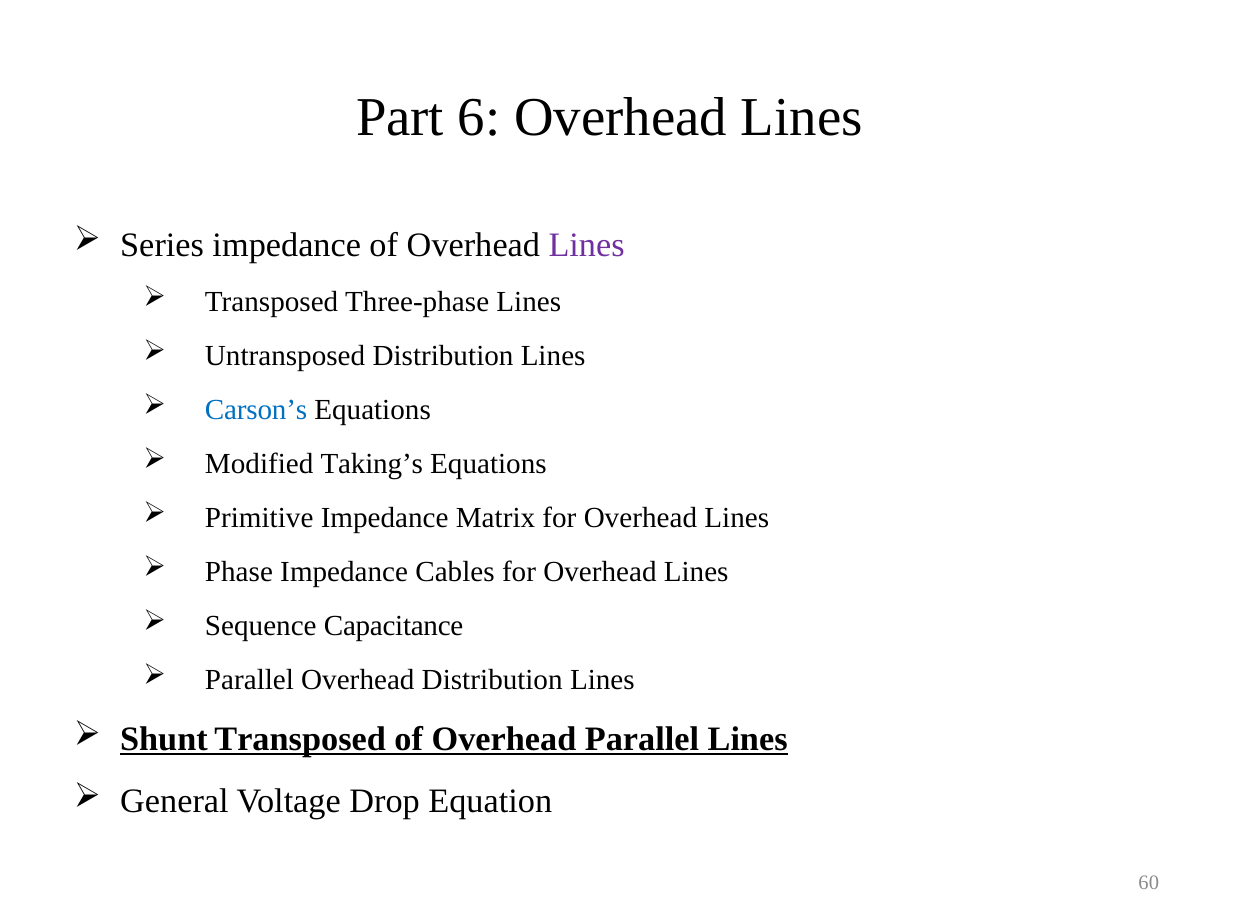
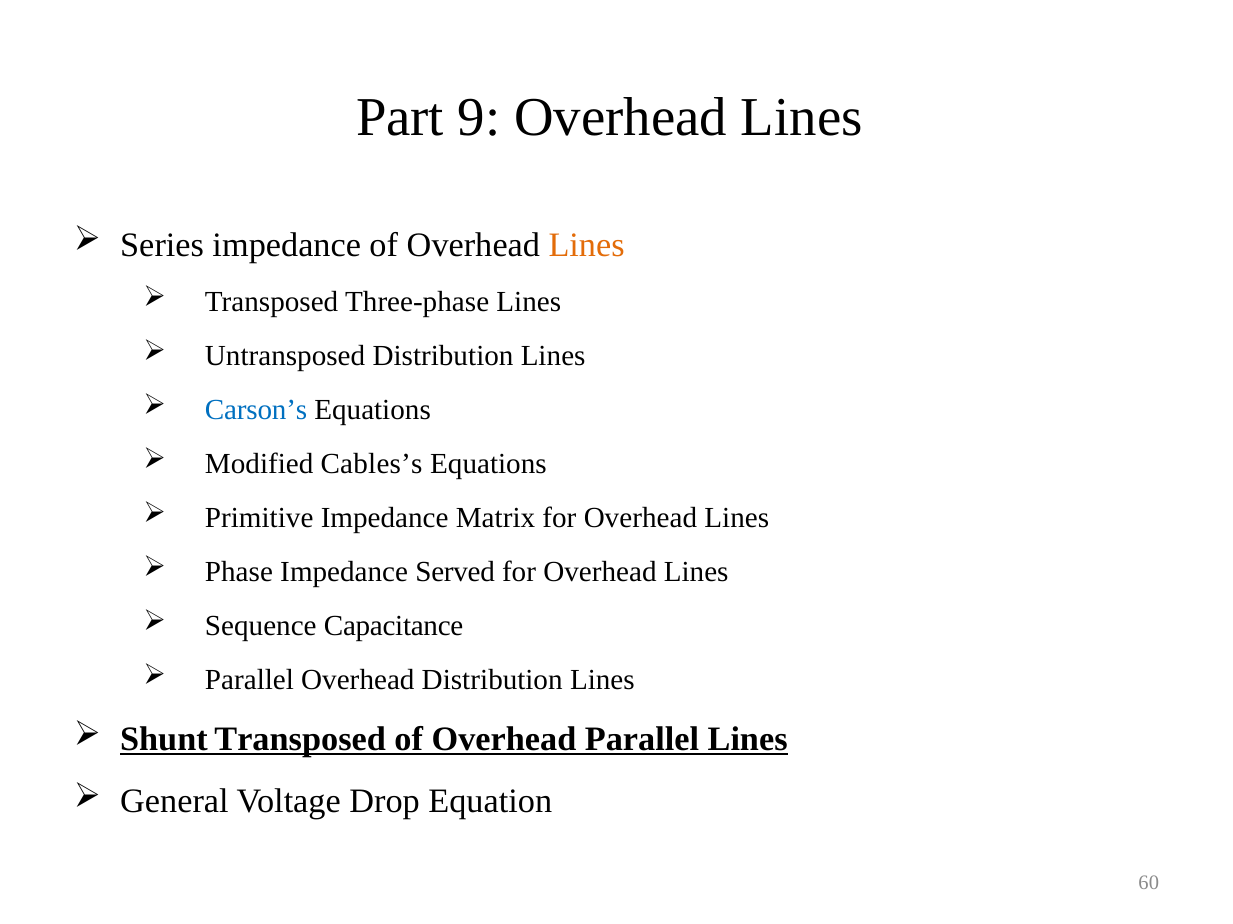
6: 6 -> 9
Lines at (587, 245) colour: purple -> orange
Taking’s: Taking’s -> Cables’s
Cables: Cables -> Served
